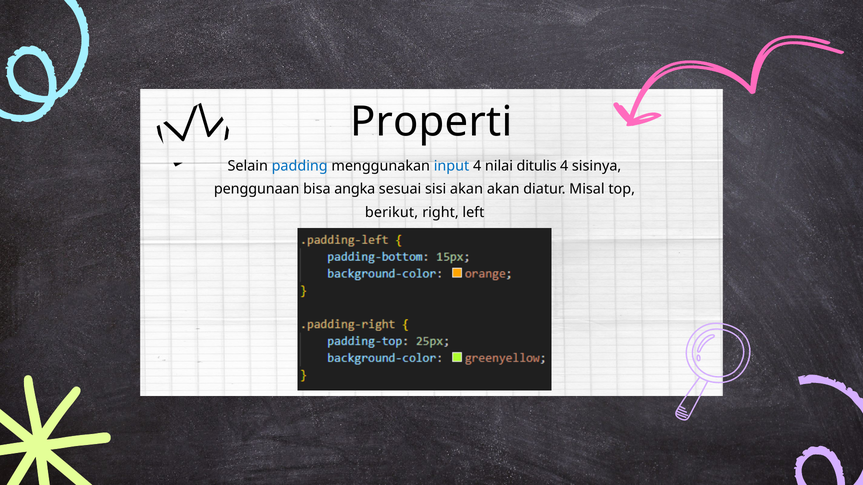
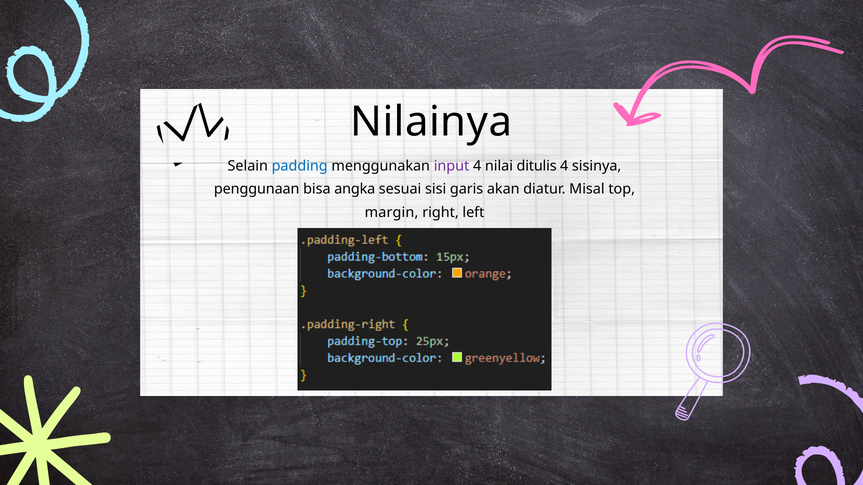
Properti: Properti -> Nilainya
input colour: blue -> purple
sisi akan: akan -> garis
berikut: berikut -> margin
